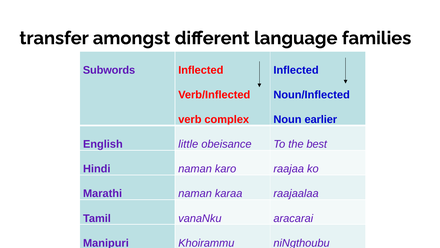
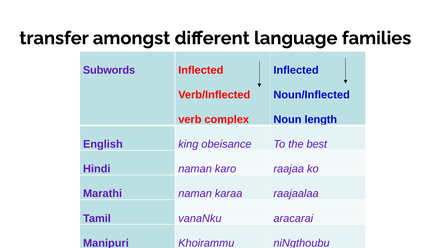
earlier: earlier -> length
little: little -> king
